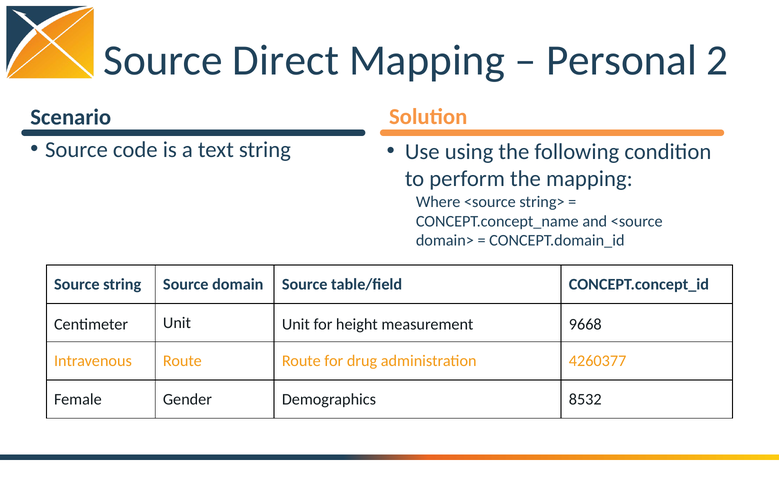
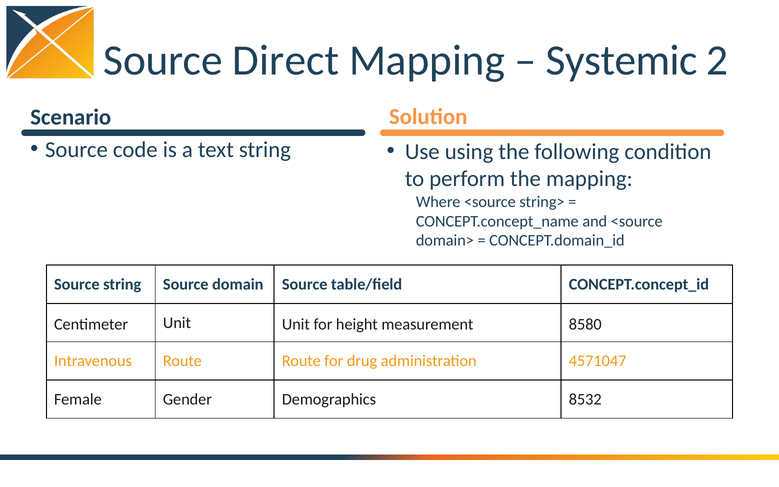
Personal: Personal -> Systemic
9668: 9668 -> 8580
4260377: 4260377 -> 4571047
